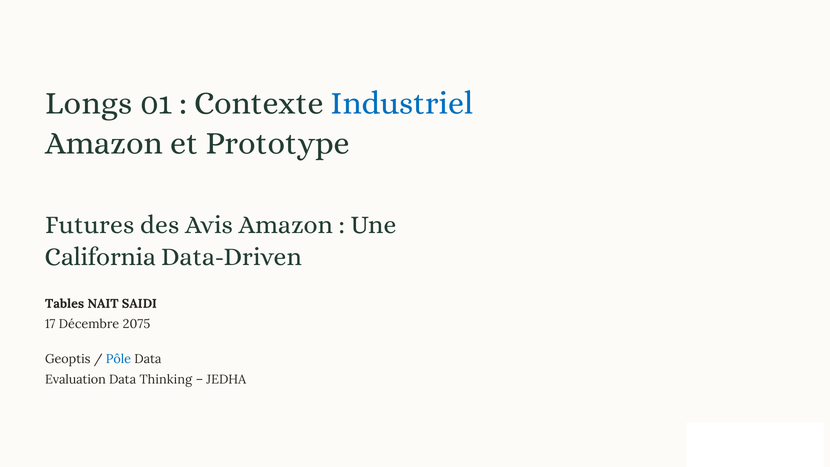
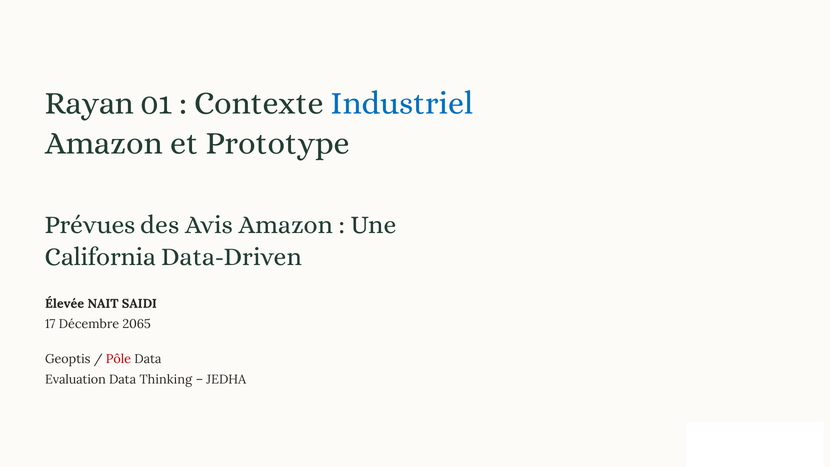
Longs: Longs -> Rayan
Futures: Futures -> Prévues
Tables: Tables -> Élevée
2075: 2075 -> 2065
Pôle colour: blue -> red
